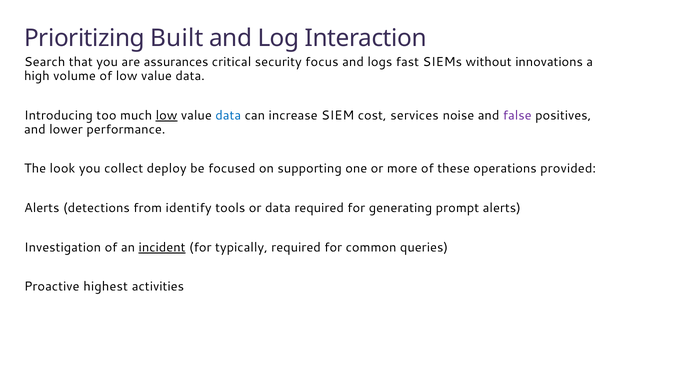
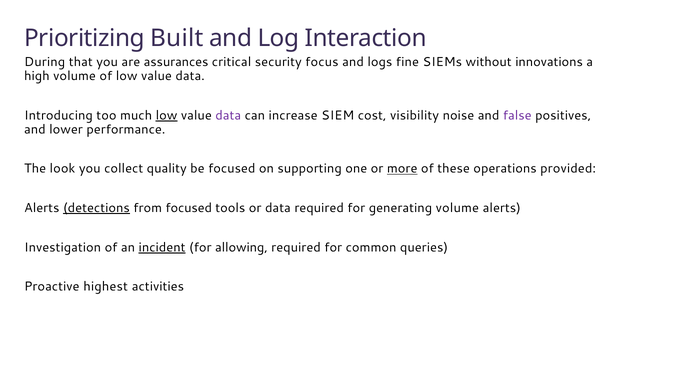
Search: Search -> During
fast: fast -> fine
data at (228, 115) colour: blue -> purple
services: services -> visibility
deploy: deploy -> quality
more underline: none -> present
detections underline: none -> present
from identify: identify -> focused
generating prompt: prompt -> volume
typically: typically -> allowing
